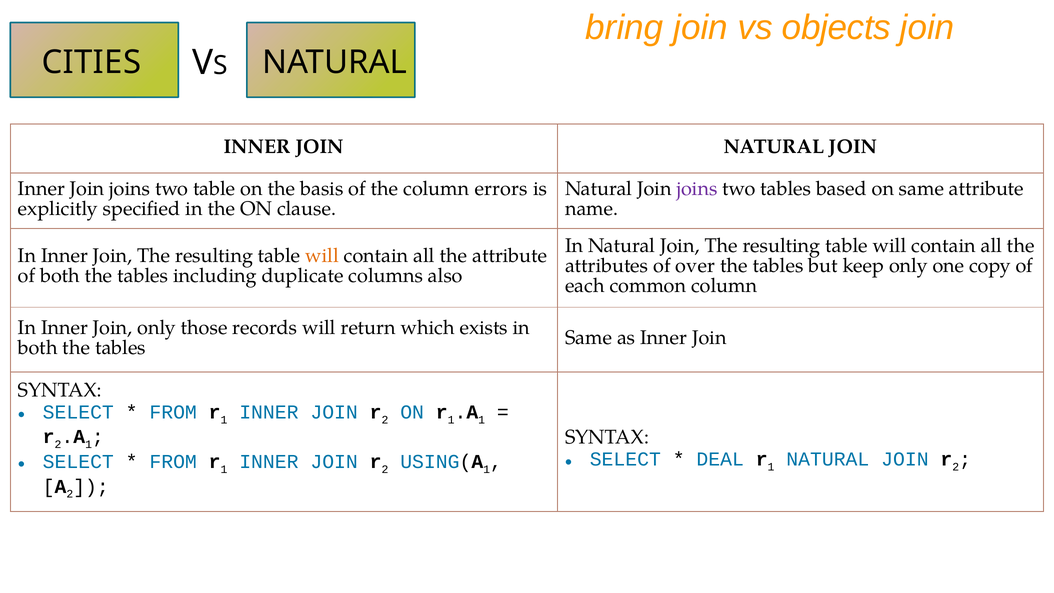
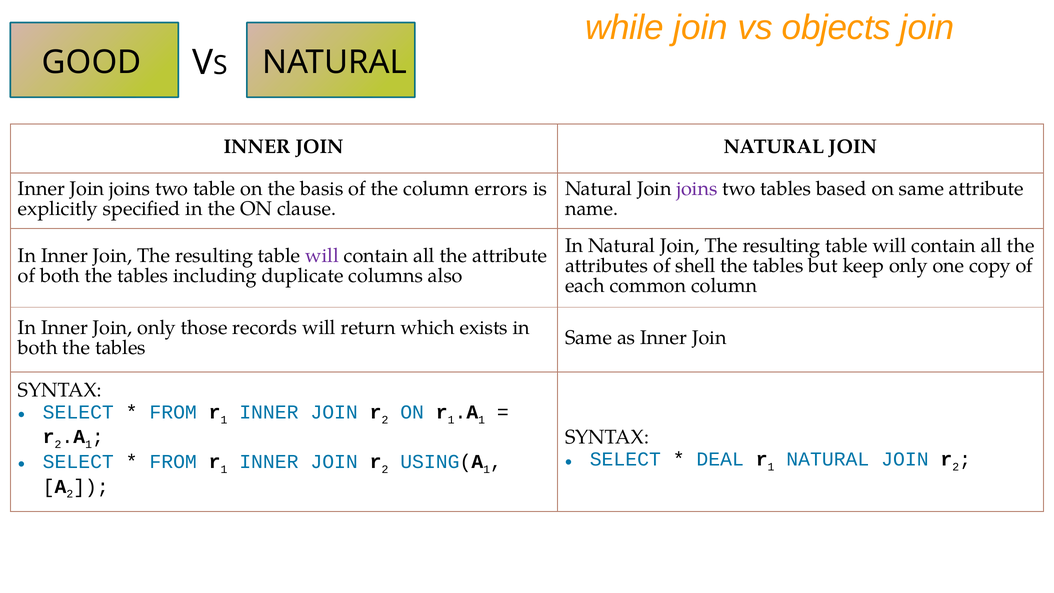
bring: bring -> while
CITIES: CITIES -> GOOD
will at (322, 256) colour: orange -> purple
over: over -> shell
